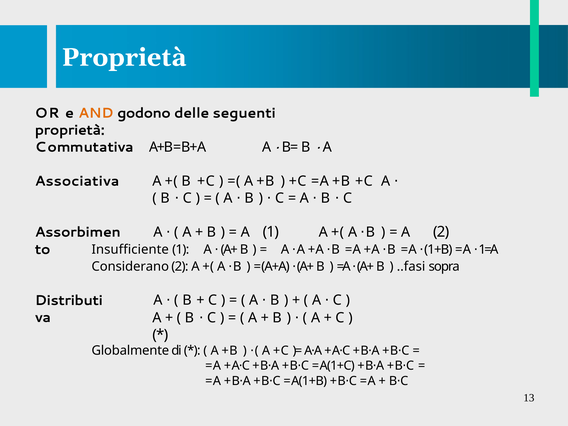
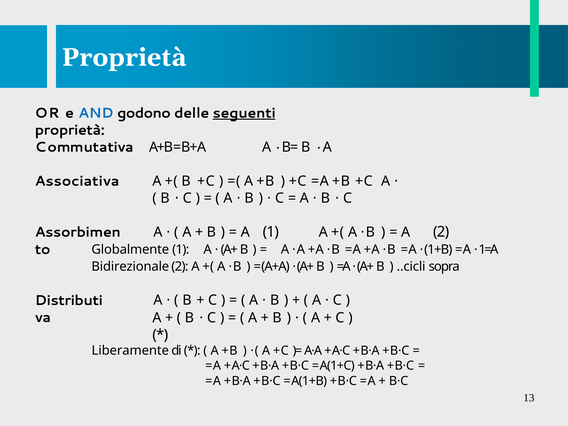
AND colour: orange -> blue
seguenti underline: none -> present
Insufficiente: Insufficiente -> Globalmente
Considerano: Considerano -> Bidirezionale
..fasi: ..fasi -> ..cicli
Globalmente: Globalmente -> Liberamente
